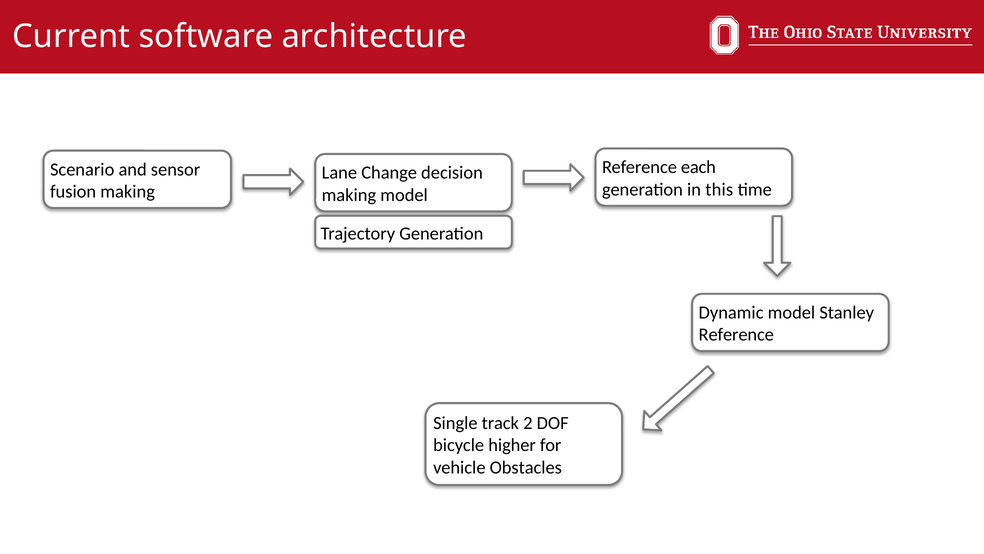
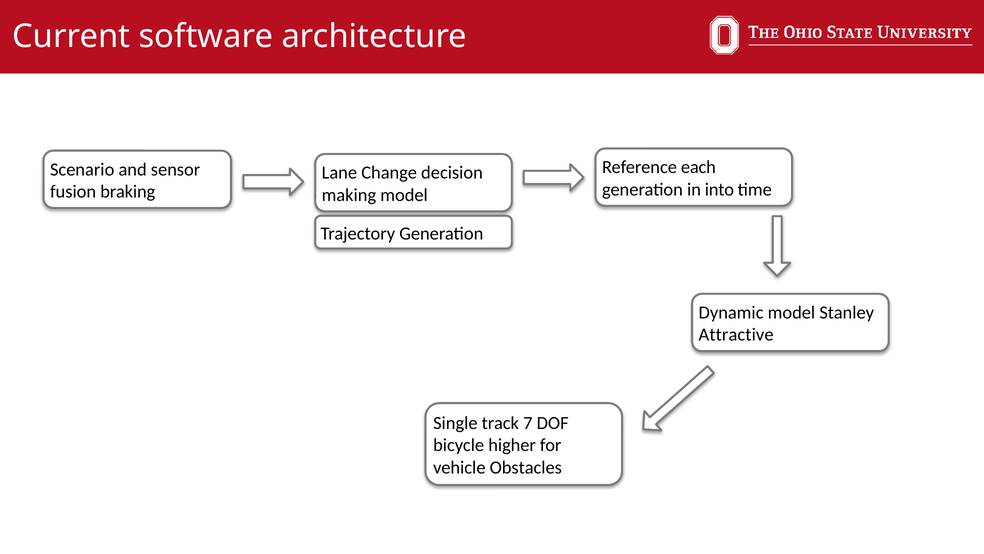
this: this -> into
fusion making: making -> braking
Reference at (736, 335): Reference -> Attractive
2: 2 -> 7
